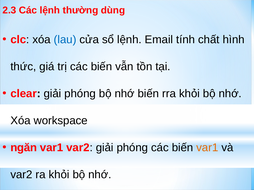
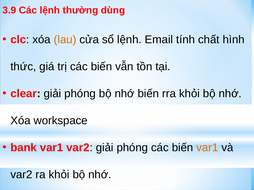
2.3: 2.3 -> 3.9
lau colour: blue -> orange
ngăn: ngăn -> bank
